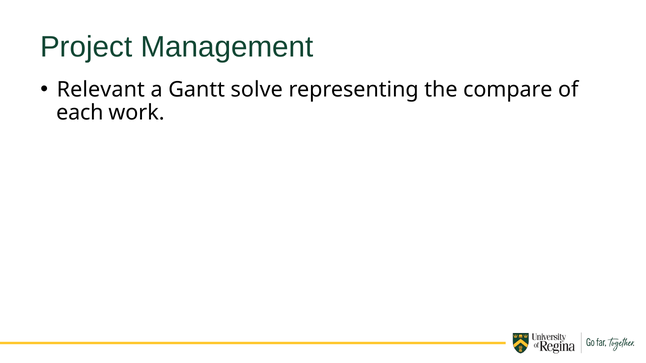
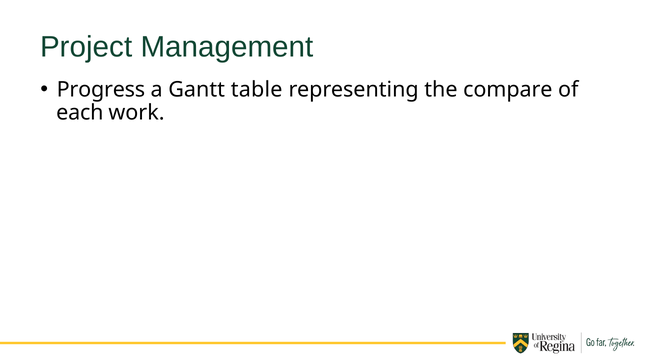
Relevant: Relevant -> Progress
solve: solve -> table
